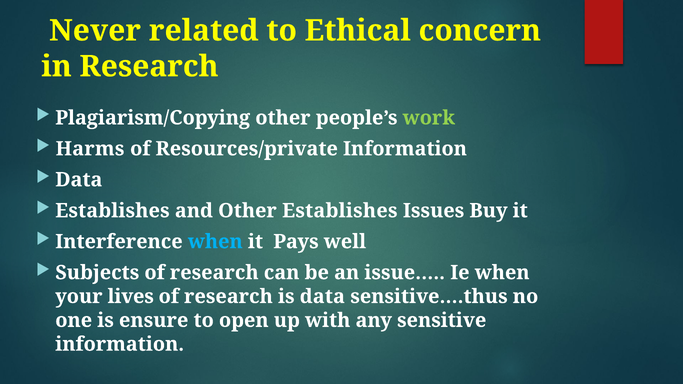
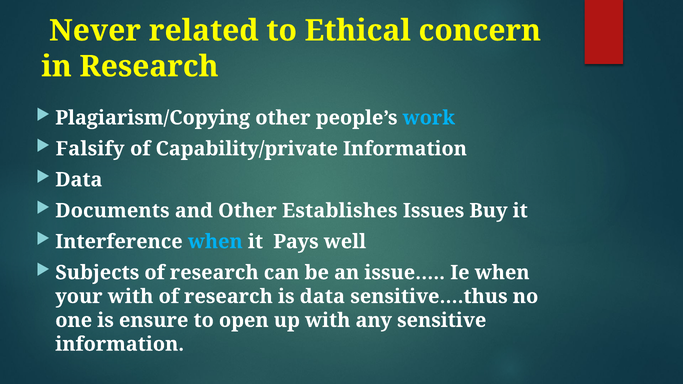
work colour: light green -> light blue
Harms: Harms -> Falsify
Resources/private: Resources/private -> Capability/private
Establishes at (112, 211): Establishes -> Documents
your lives: lives -> with
